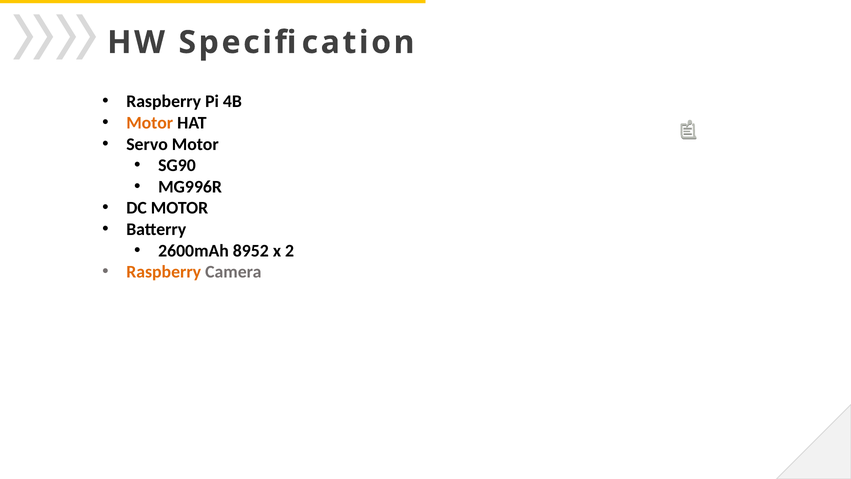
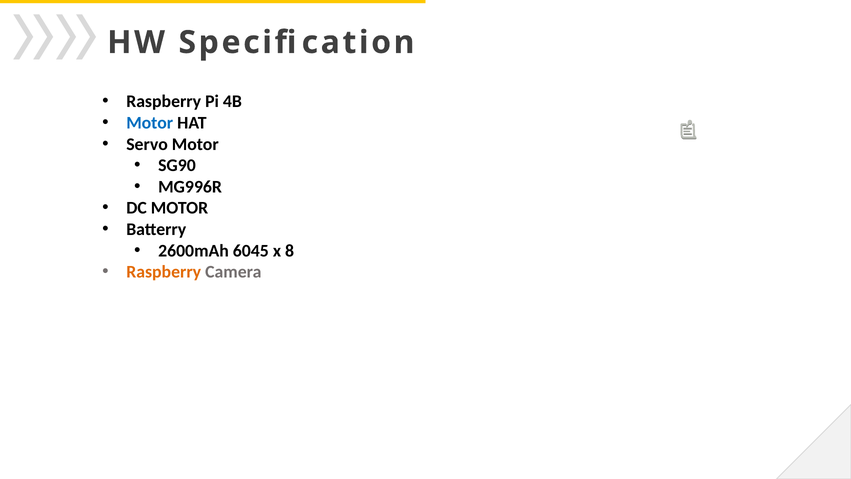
Motor at (150, 123) colour: orange -> blue
8952: 8952 -> 6045
2: 2 -> 8
